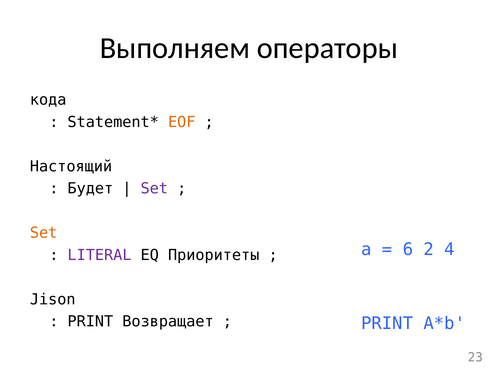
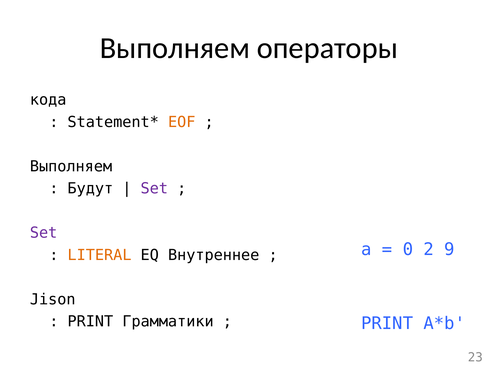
Настоящий at (71, 166): Настоящий -> Выполняем
Будет: Будет -> Будут
Set at (44, 233) colour: orange -> purple
6: 6 -> 0
4: 4 -> 9
LITERAL colour: purple -> orange
Приоритеты: Приоритеты -> Внутреннее
Возвращает: Возвращает -> Грамматики
